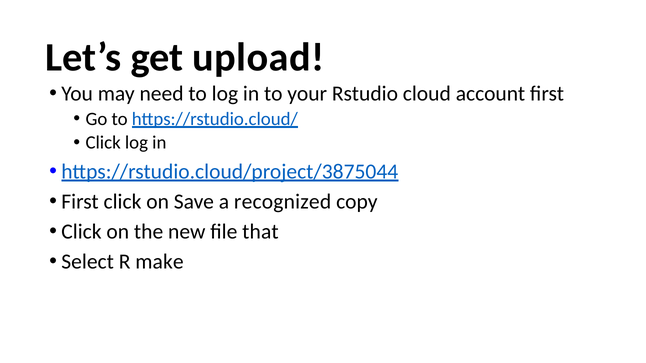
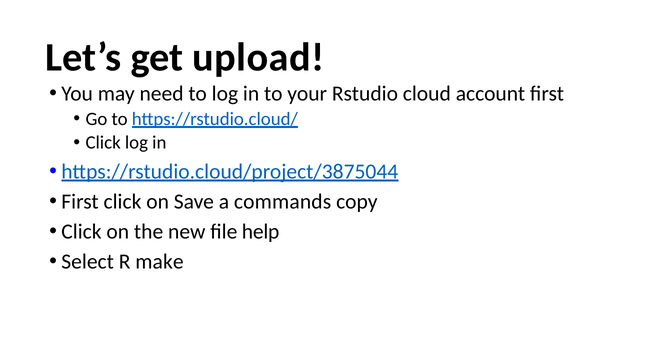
recognized: recognized -> commands
that: that -> help
